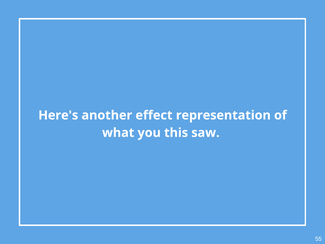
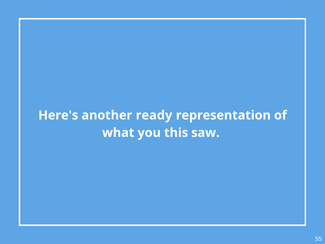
effect: effect -> ready
